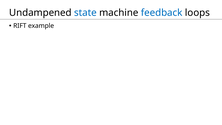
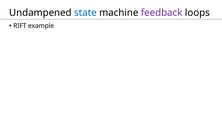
feedback colour: blue -> purple
